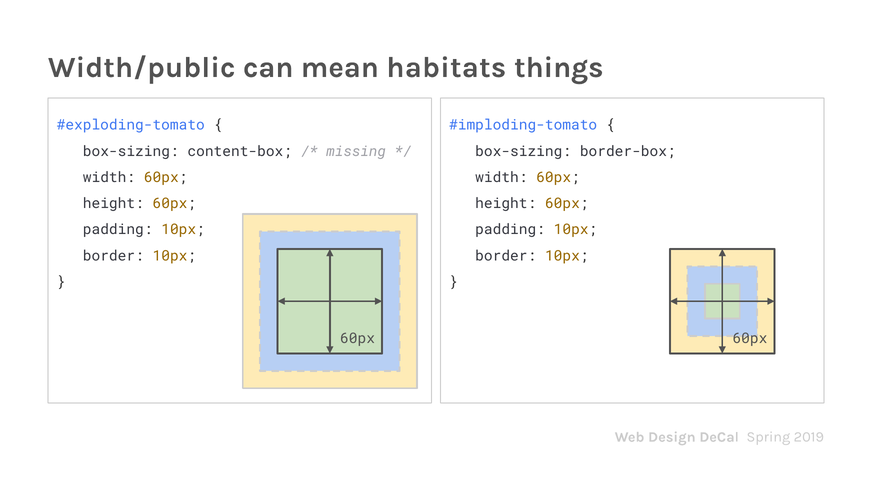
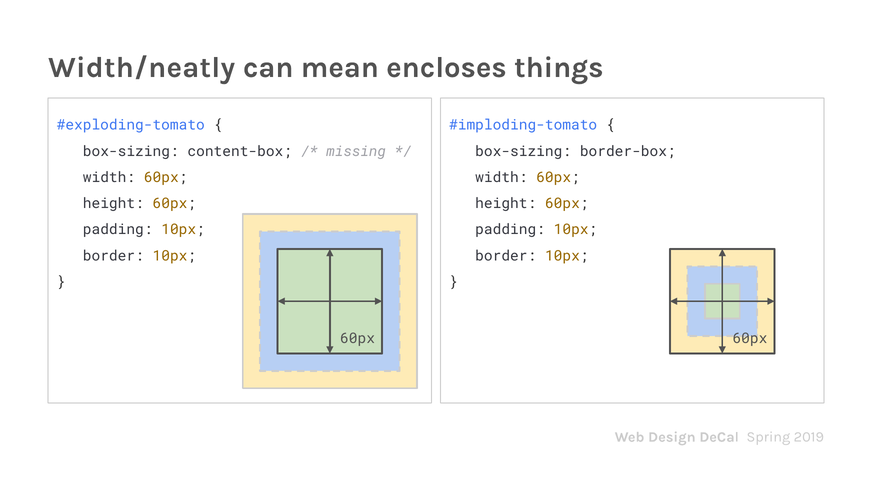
Width/public: Width/public -> Width/neatly
habitats: habitats -> encloses
